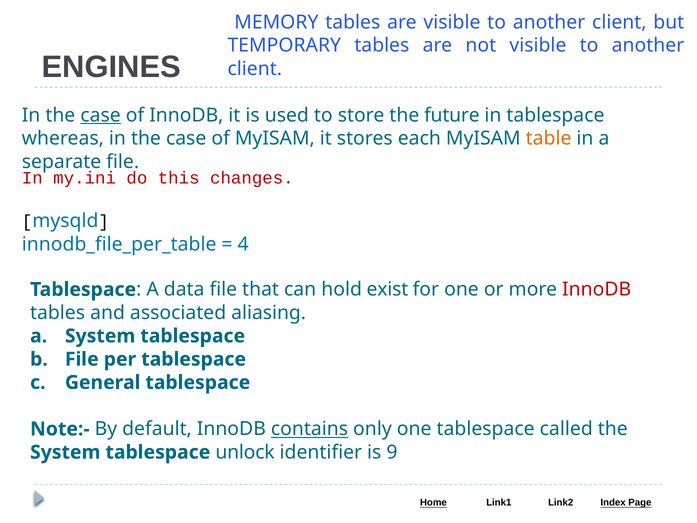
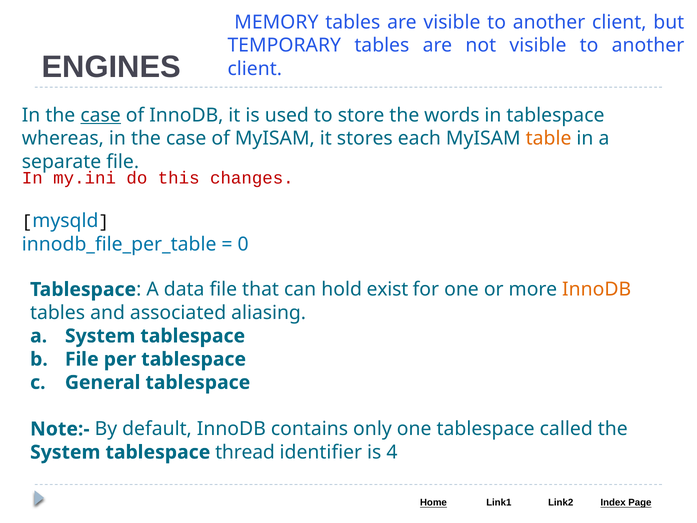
future: future -> words
4: 4 -> 0
InnoDB at (597, 289) colour: red -> orange
contains underline: present -> none
unlock: unlock -> thread
9: 9 -> 4
